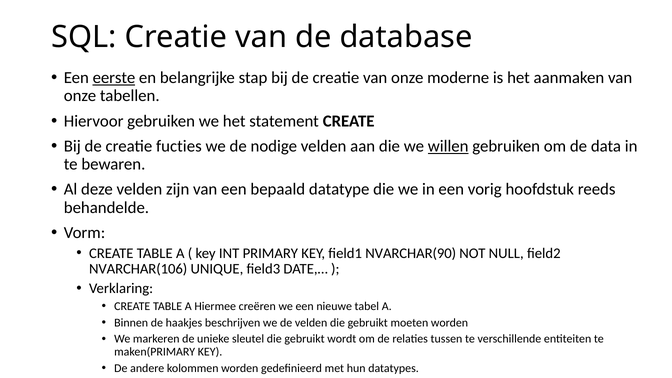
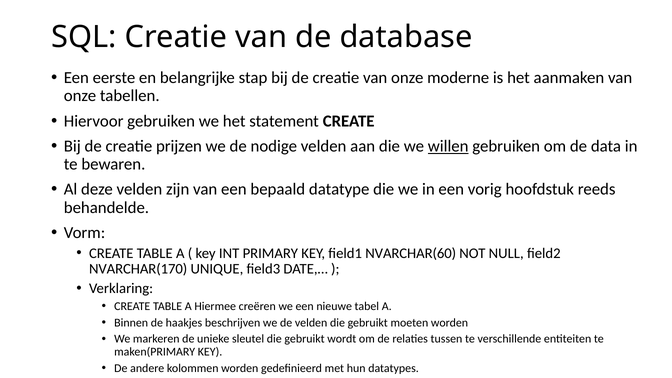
eerste underline: present -> none
fucties: fucties -> prijzen
NVARCHAR(90: NVARCHAR(90 -> NVARCHAR(60
NVARCHAR(106: NVARCHAR(106 -> NVARCHAR(170
